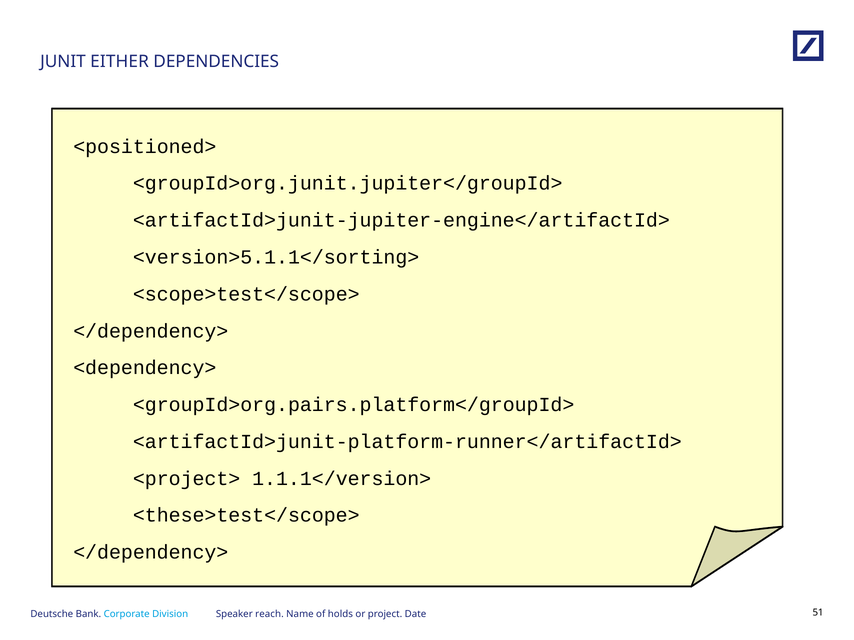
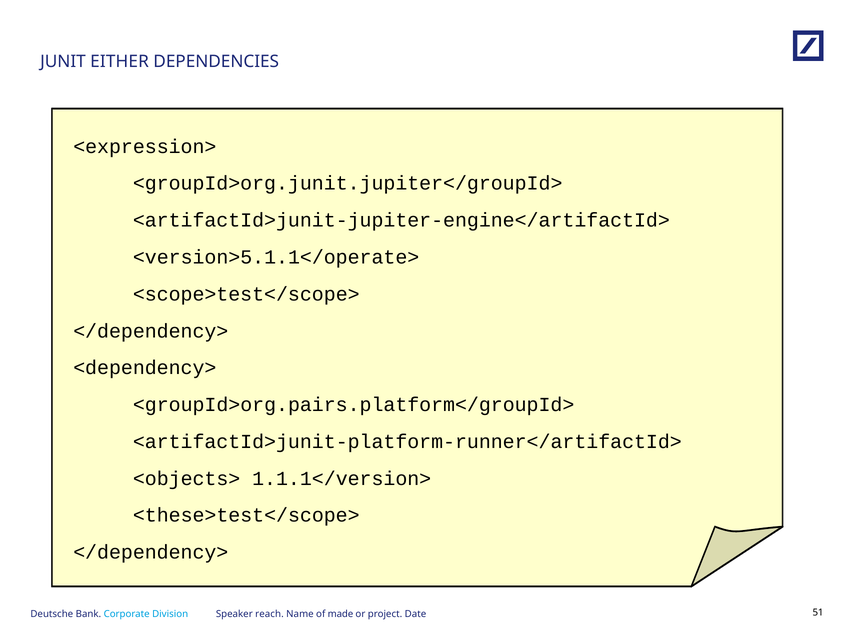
<positioned>: <positioned> -> <expression>
<version>5.1.1</sorting>: <version>5.1.1</sorting> -> <version>5.1.1</operate>
<project>: <project> -> <objects>
holds: holds -> made
